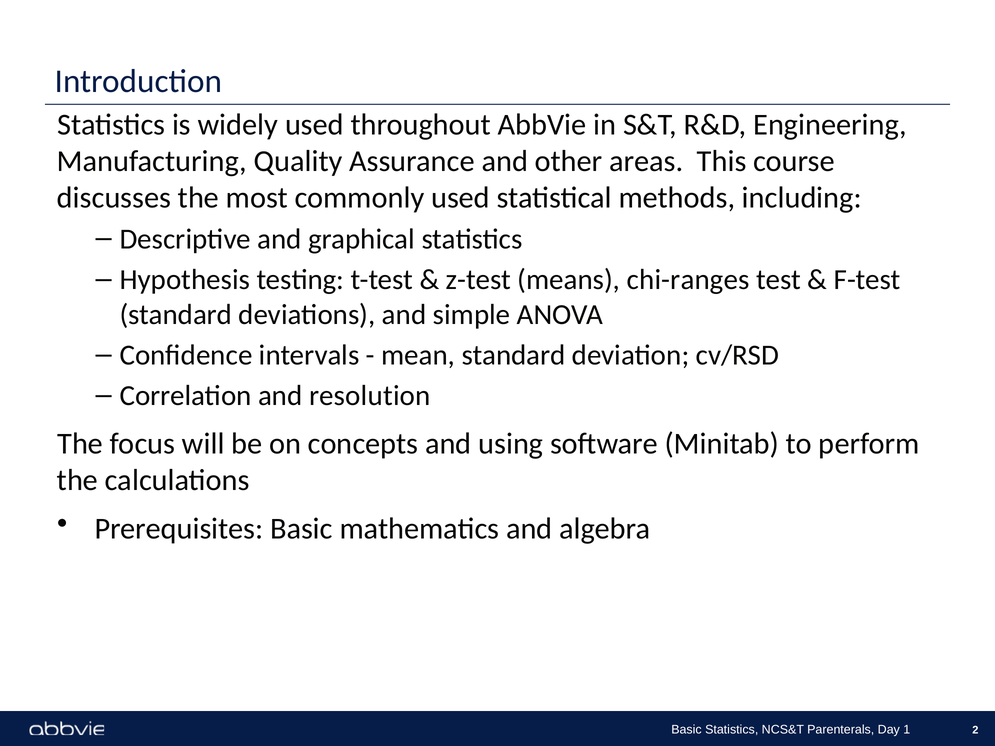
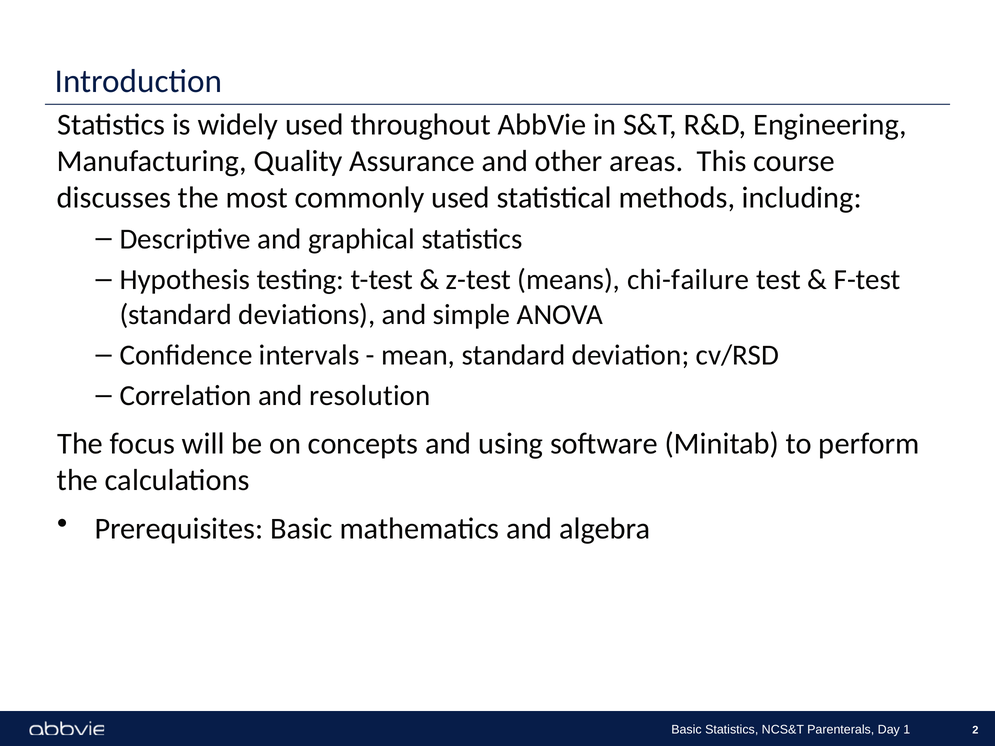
chi-ranges: chi-ranges -> chi-failure
